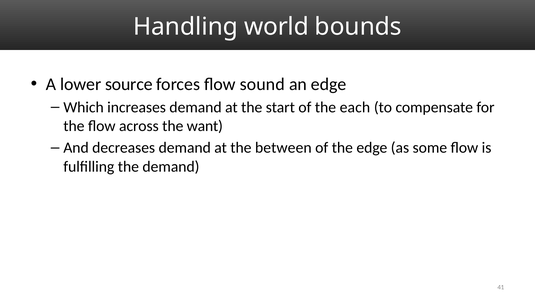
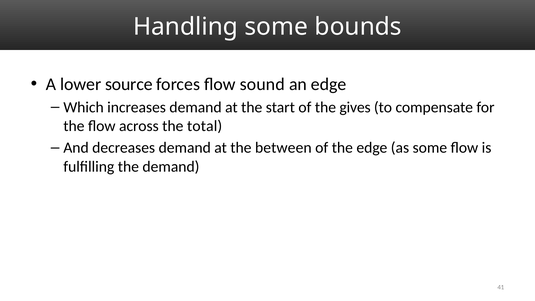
Handling world: world -> some
each: each -> gives
want: want -> total
